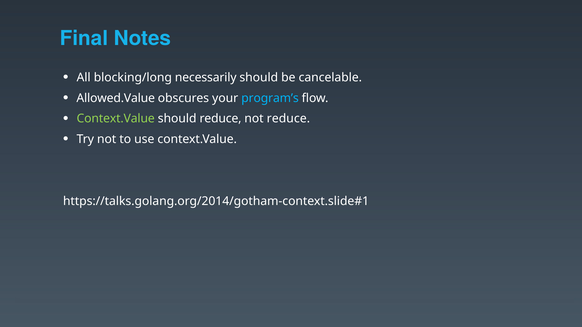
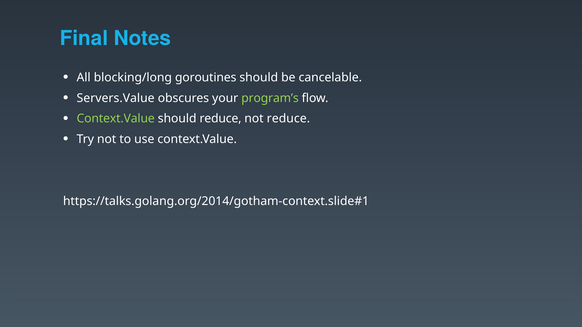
necessarily: necessarily -> goroutines
Allowed.Value: Allowed.Value -> Servers.Value
program’s colour: light blue -> light green
